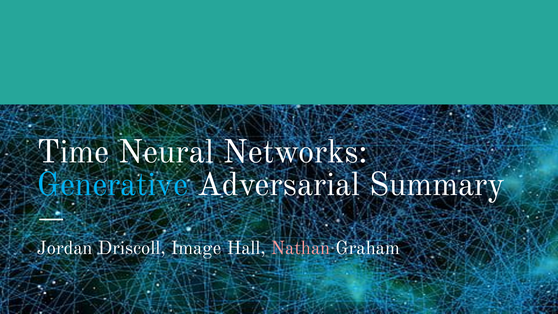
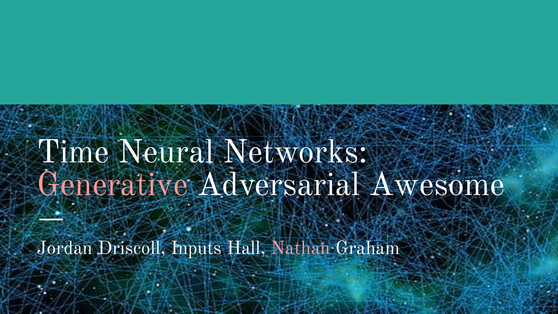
Generative colour: light blue -> pink
Summary: Summary -> Awesome
Image: Image -> Inputs
